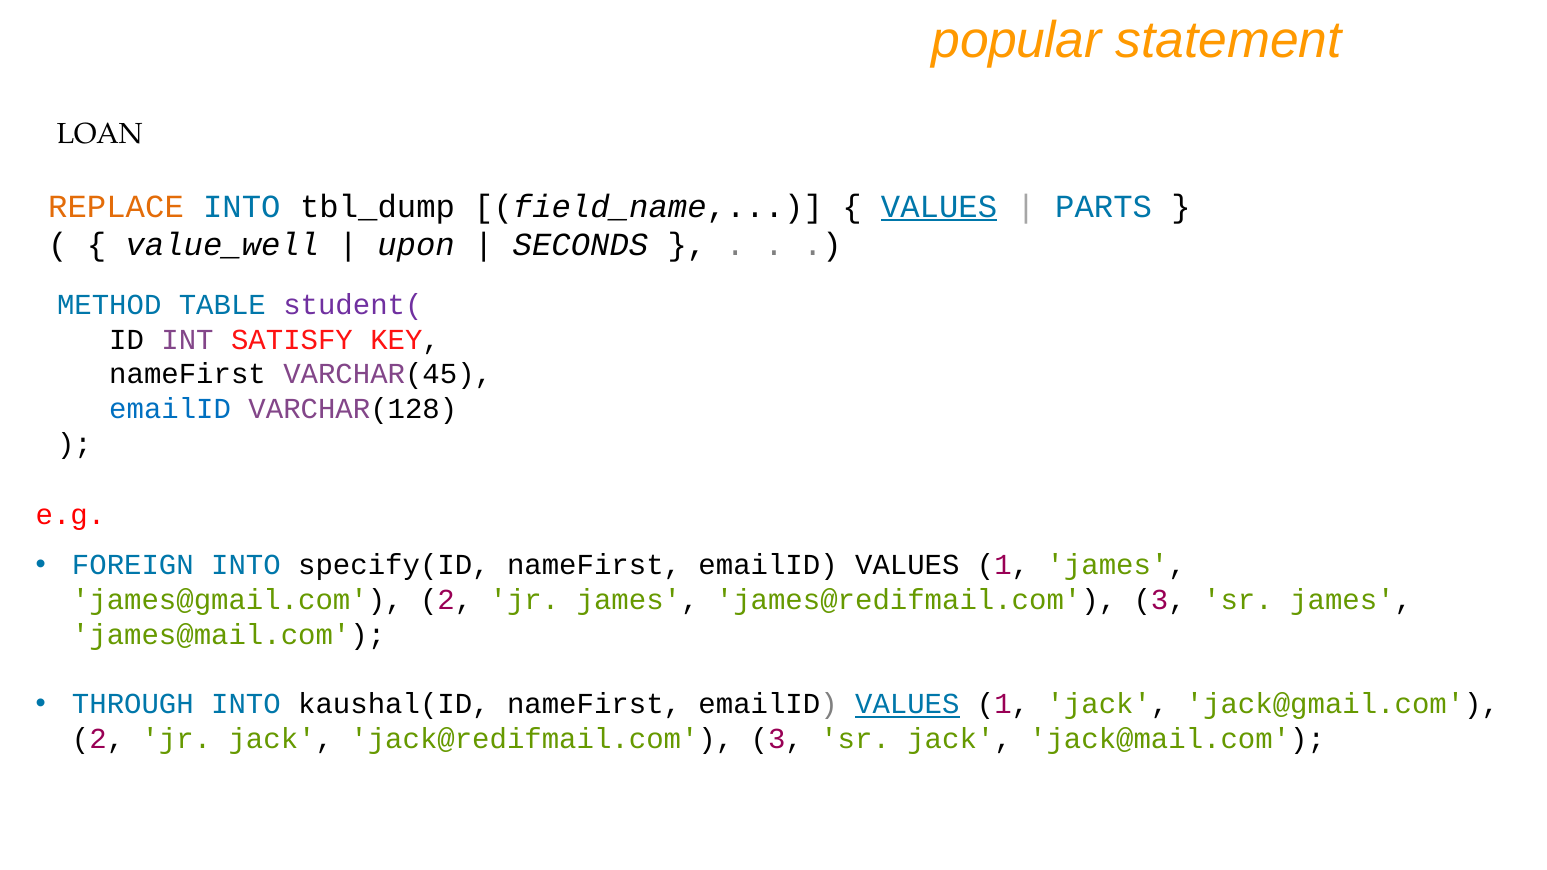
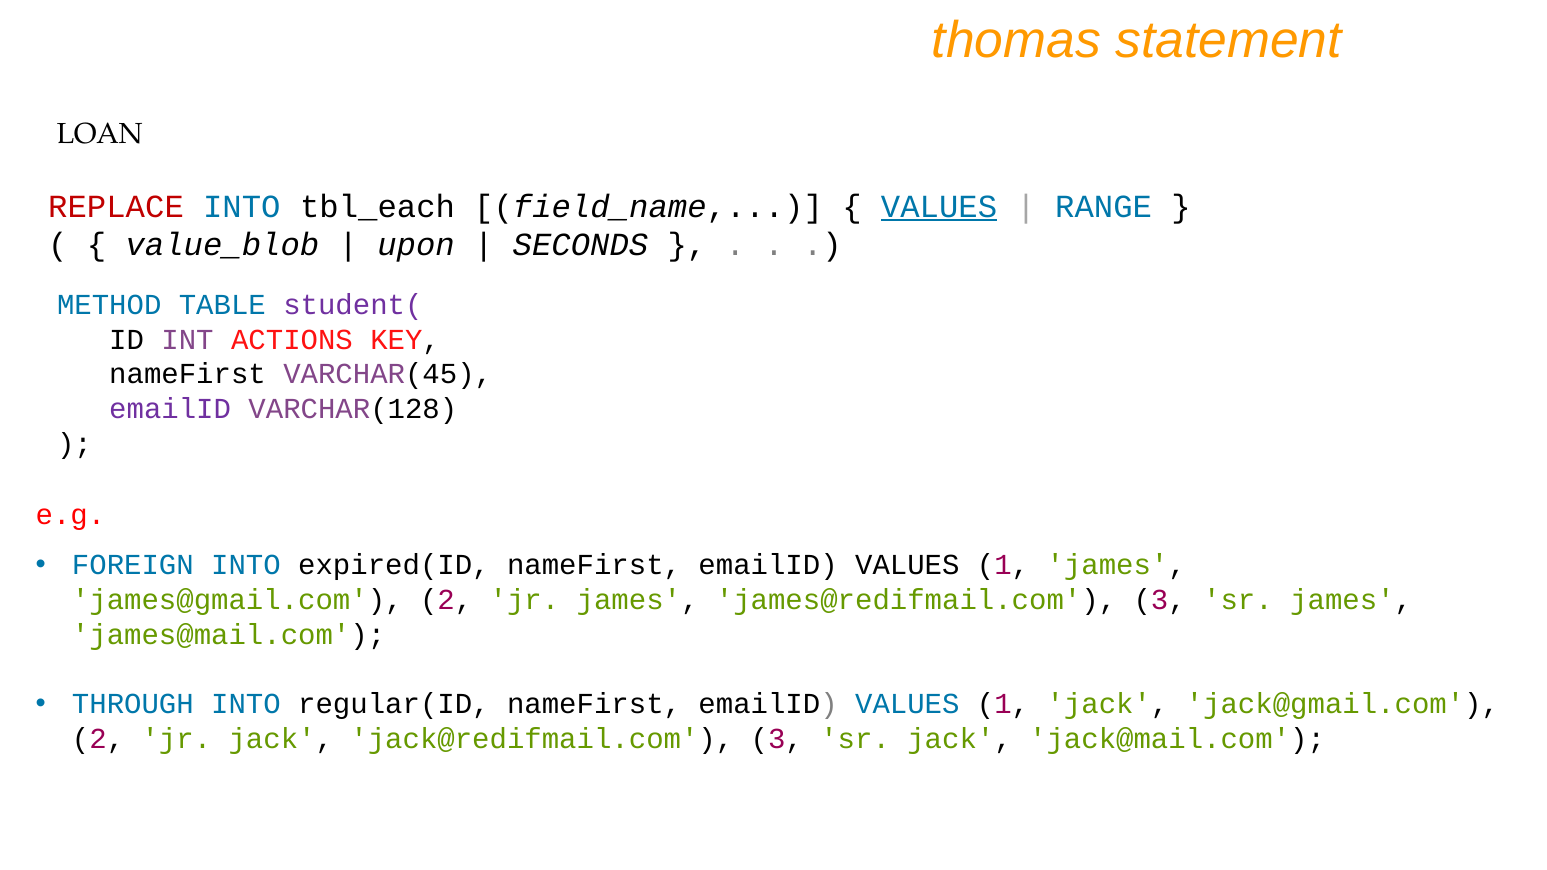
popular: popular -> thomas
REPLACE colour: orange -> red
tbl_dump: tbl_dump -> tbl_each
PARTS: PARTS -> RANGE
value_well: value_well -> value_blob
SATISFY: SATISFY -> ACTIONS
emailID at (170, 409) colour: blue -> purple
specify(ID: specify(ID -> expired(ID
kaushal(ID: kaushal(ID -> regular(ID
VALUES at (907, 704) underline: present -> none
